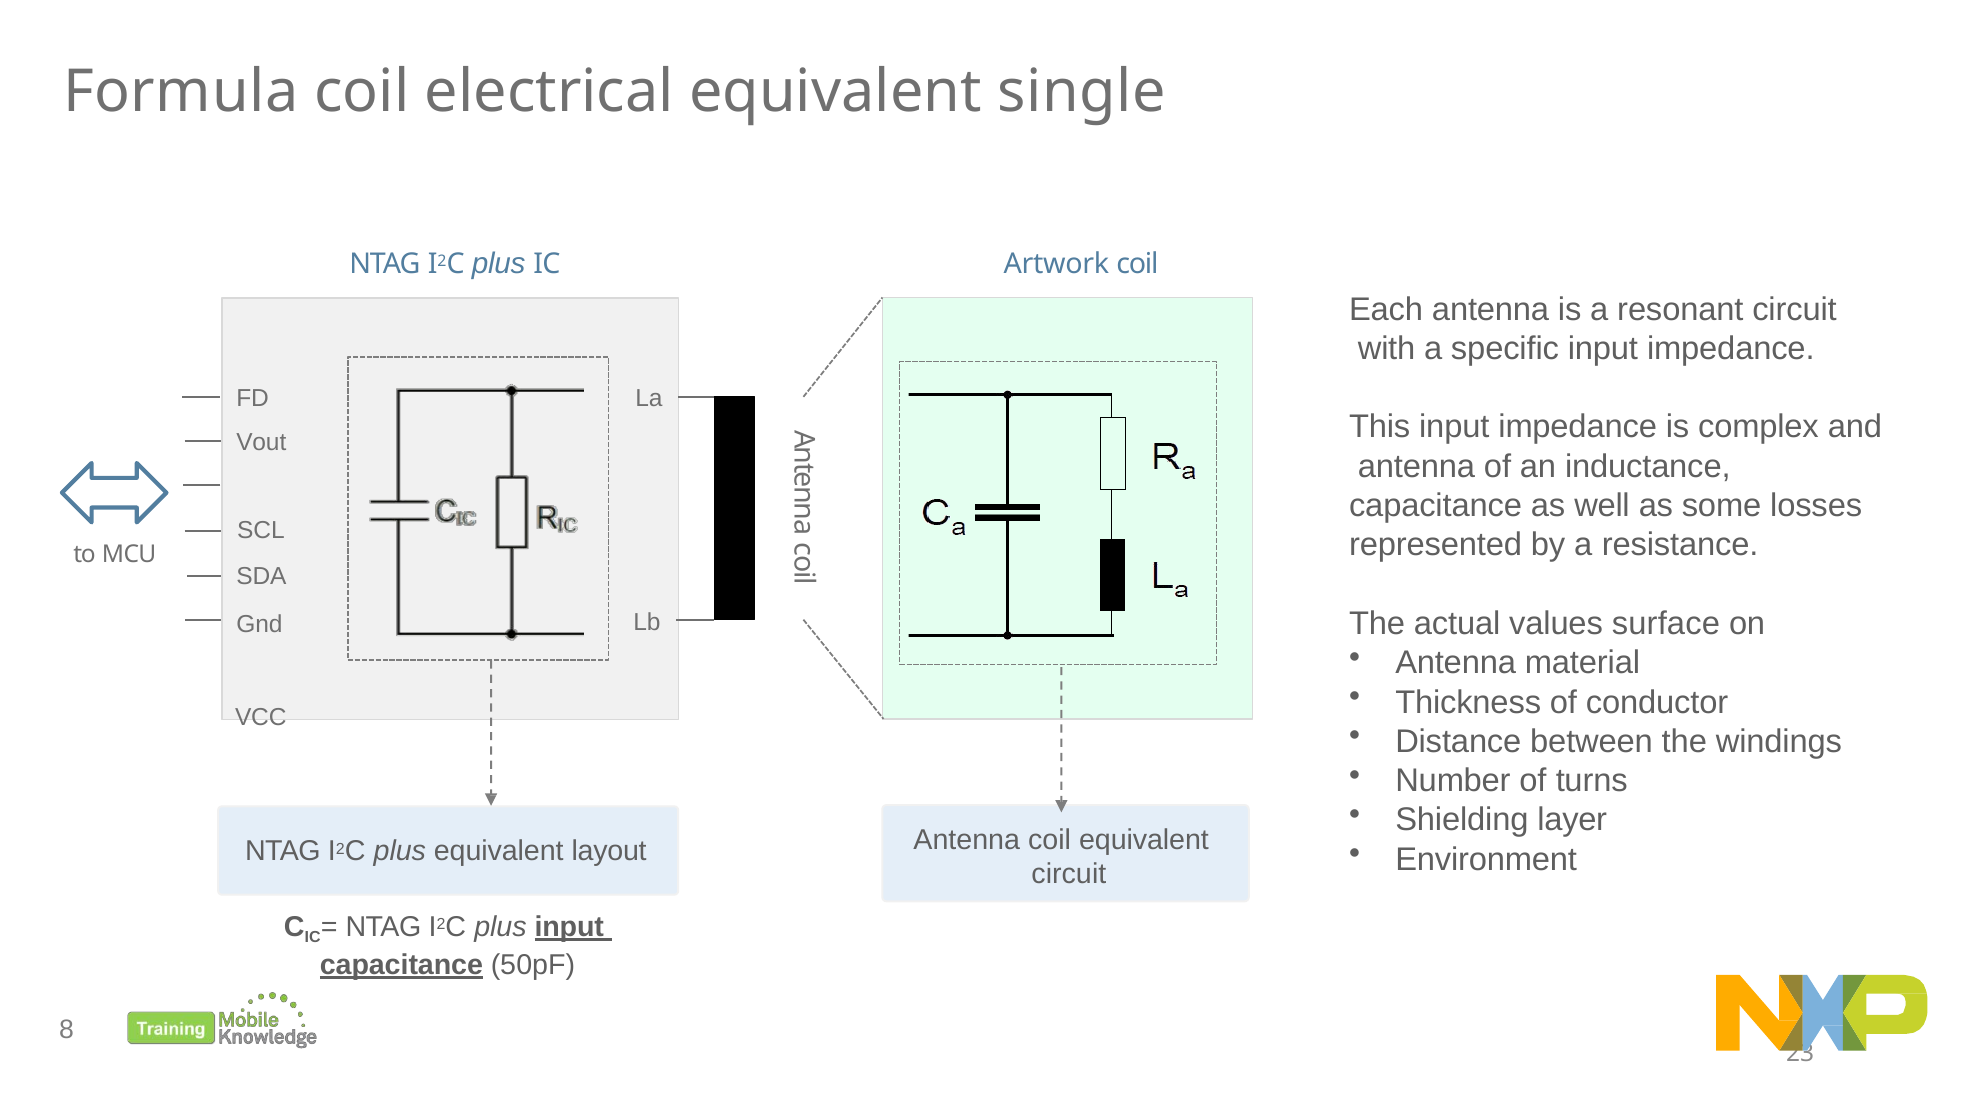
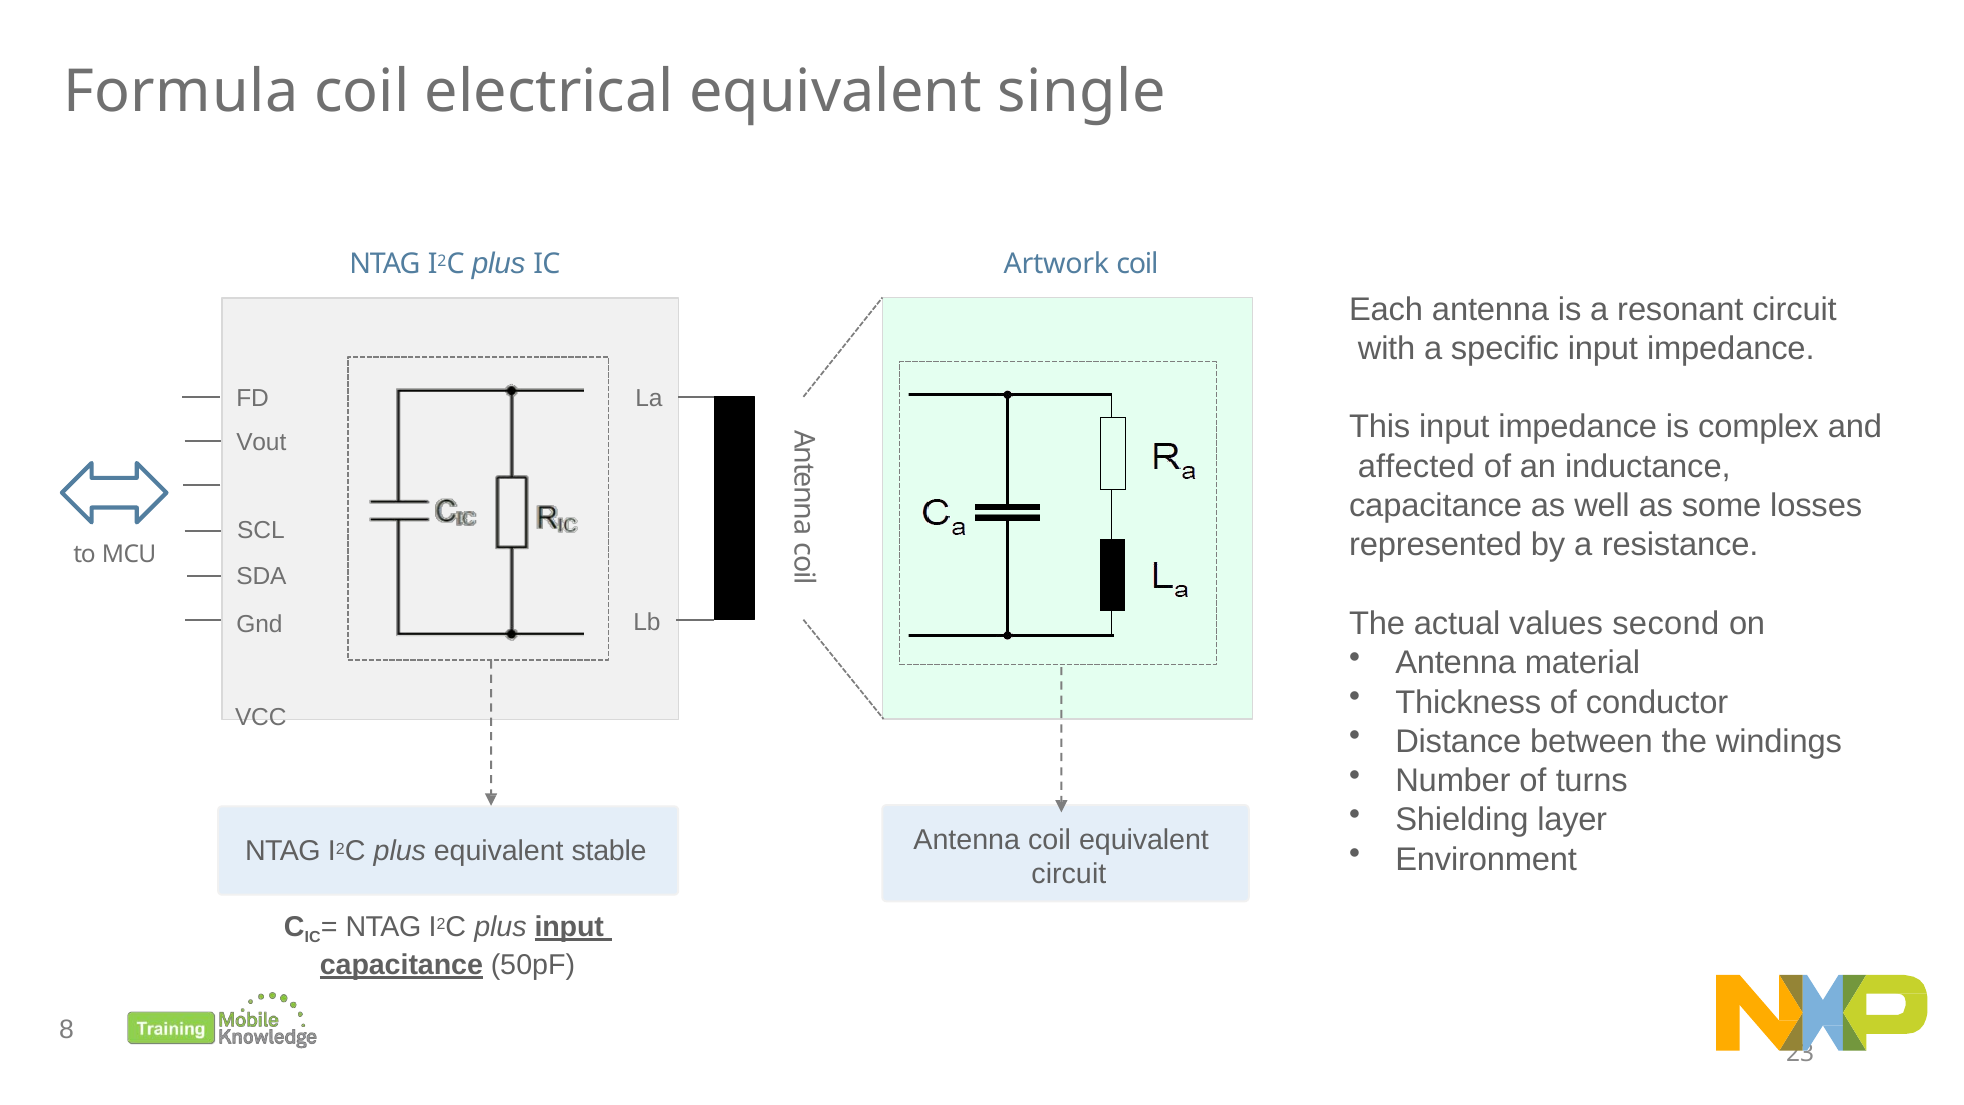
antenna at (1417, 466): antenna -> affected
surface: surface -> second
layout: layout -> stable
